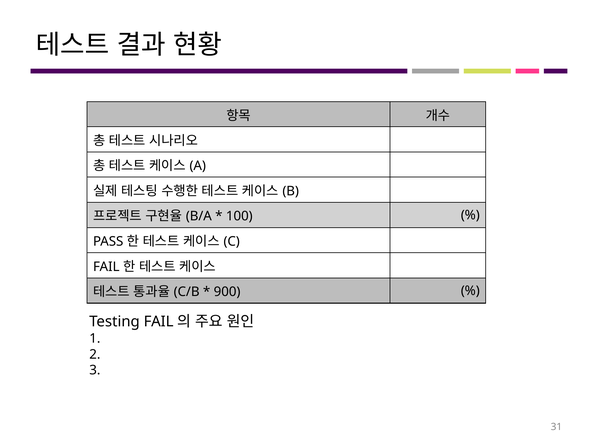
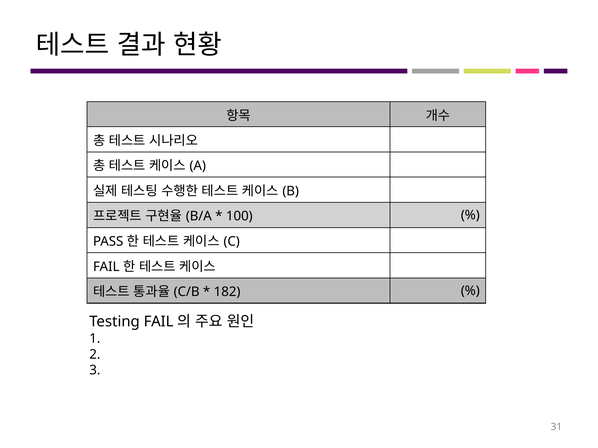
900: 900 -> 182
